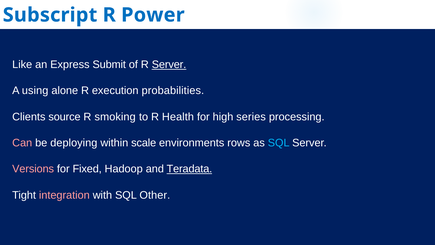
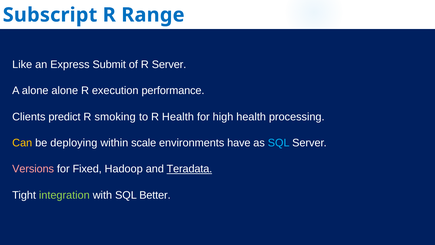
Power: Power -> Range
Server at (169, 64) underline: present -> none
A using: using -> alone
probabilities: probabilities -> performance
source: source -> predict
high series: series -> health
Can colour: pink -> yellow
rows: rows -> have
integration colour: pink -> light green
Other: Other -> Better
